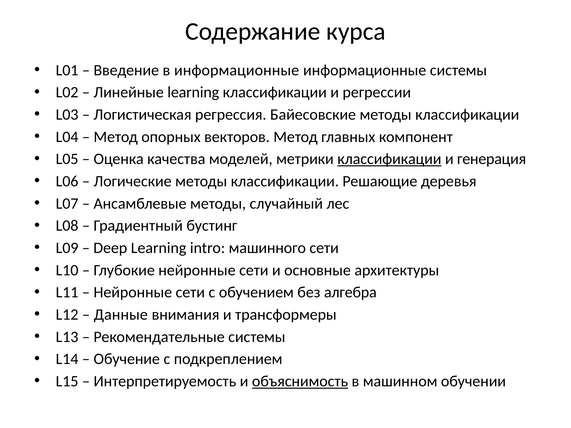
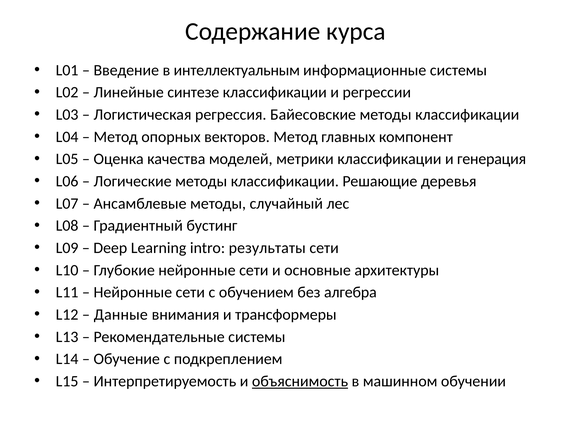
в информационные: информационные -> интеллектуальным
Линейные learning: learning -> синтезе
классификации at (389, 159) underline: present -> none
машинного: машинного -> результаты
